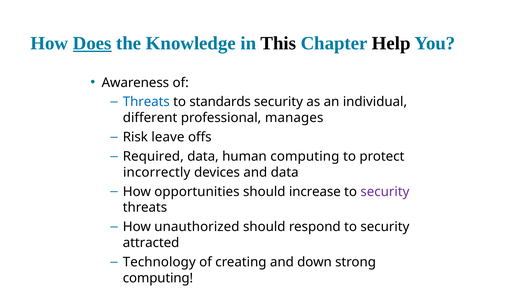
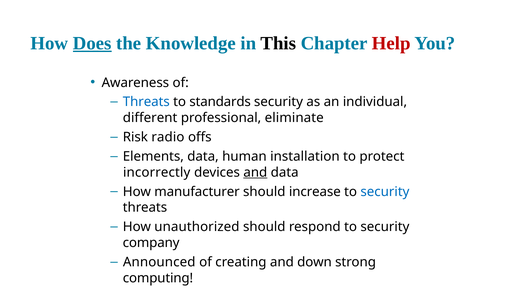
Help colour: black -> red
manages: manages -> eliminate
leave: leave -> radio
Required: Required -> Elements
human computing: computing -> installation
and at (255, 173) underline: none -> present
opportunities: opportunities -> manufacturer
security at (385, 192) colour: purple -> blue
attracted: attracted -> company
Technology: Technology -> Announced
